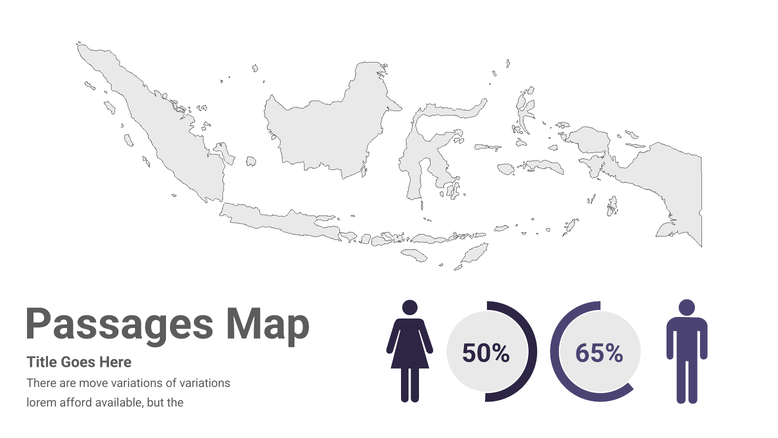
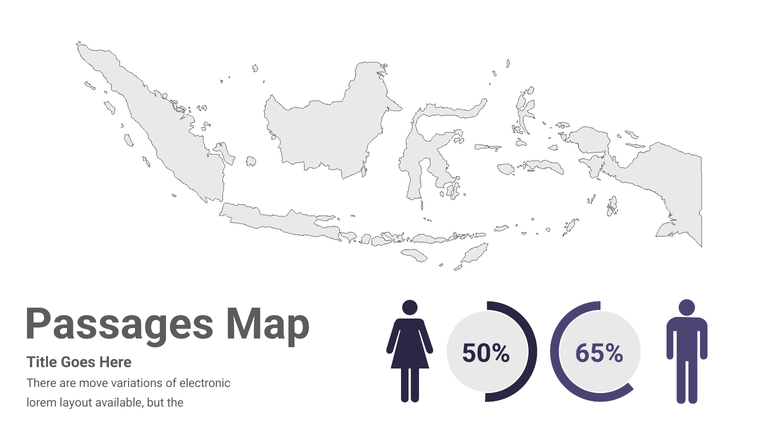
of variations: variations -> electronic
afford: afford -> layout
